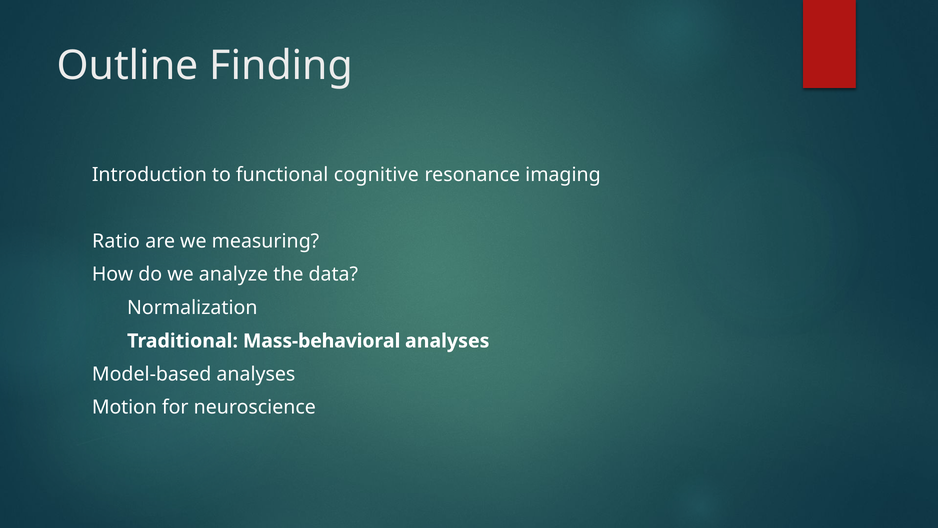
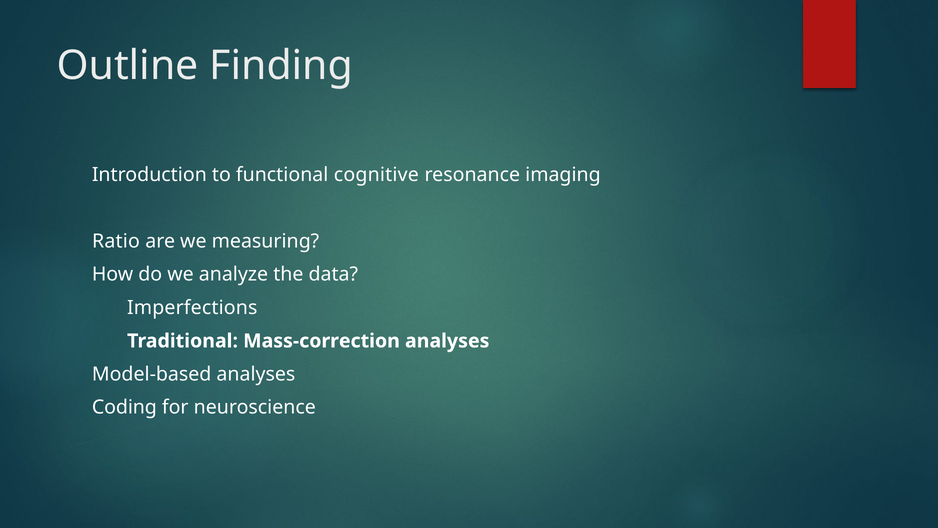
Normalization: Normalization -> Imperfections
Mass-behavioral: Mass-behavioral -> Mass-correction
Motion: Motion -> Coding
